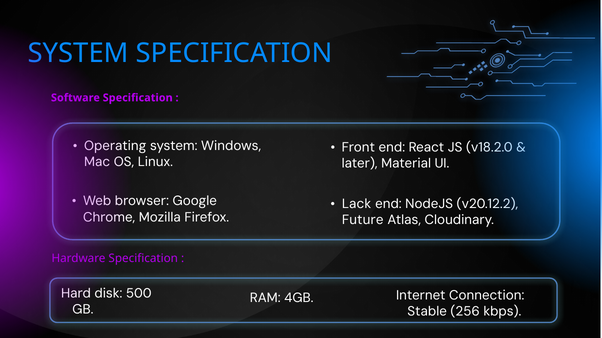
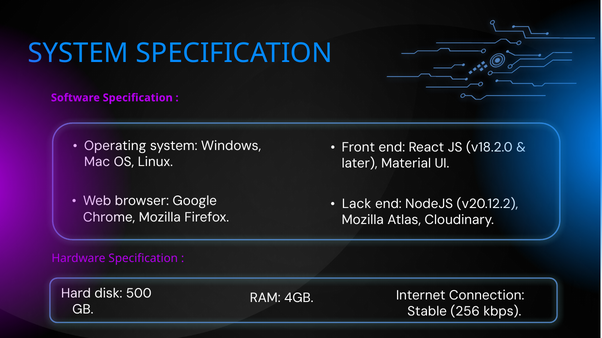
Future at (363, 220): Future -> Mozilla
